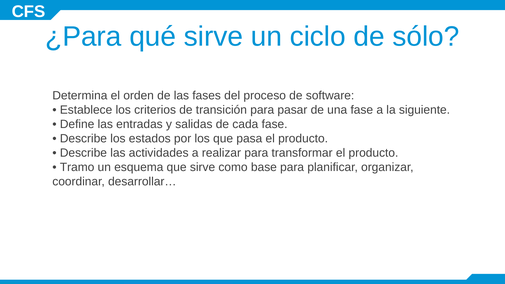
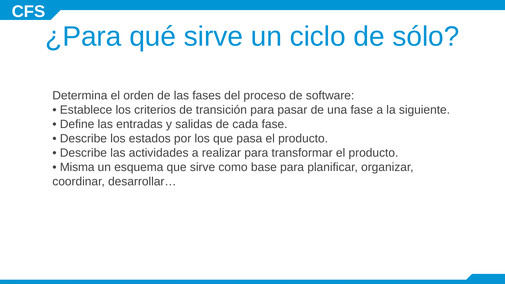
Tramo: Tramo -> Misma
